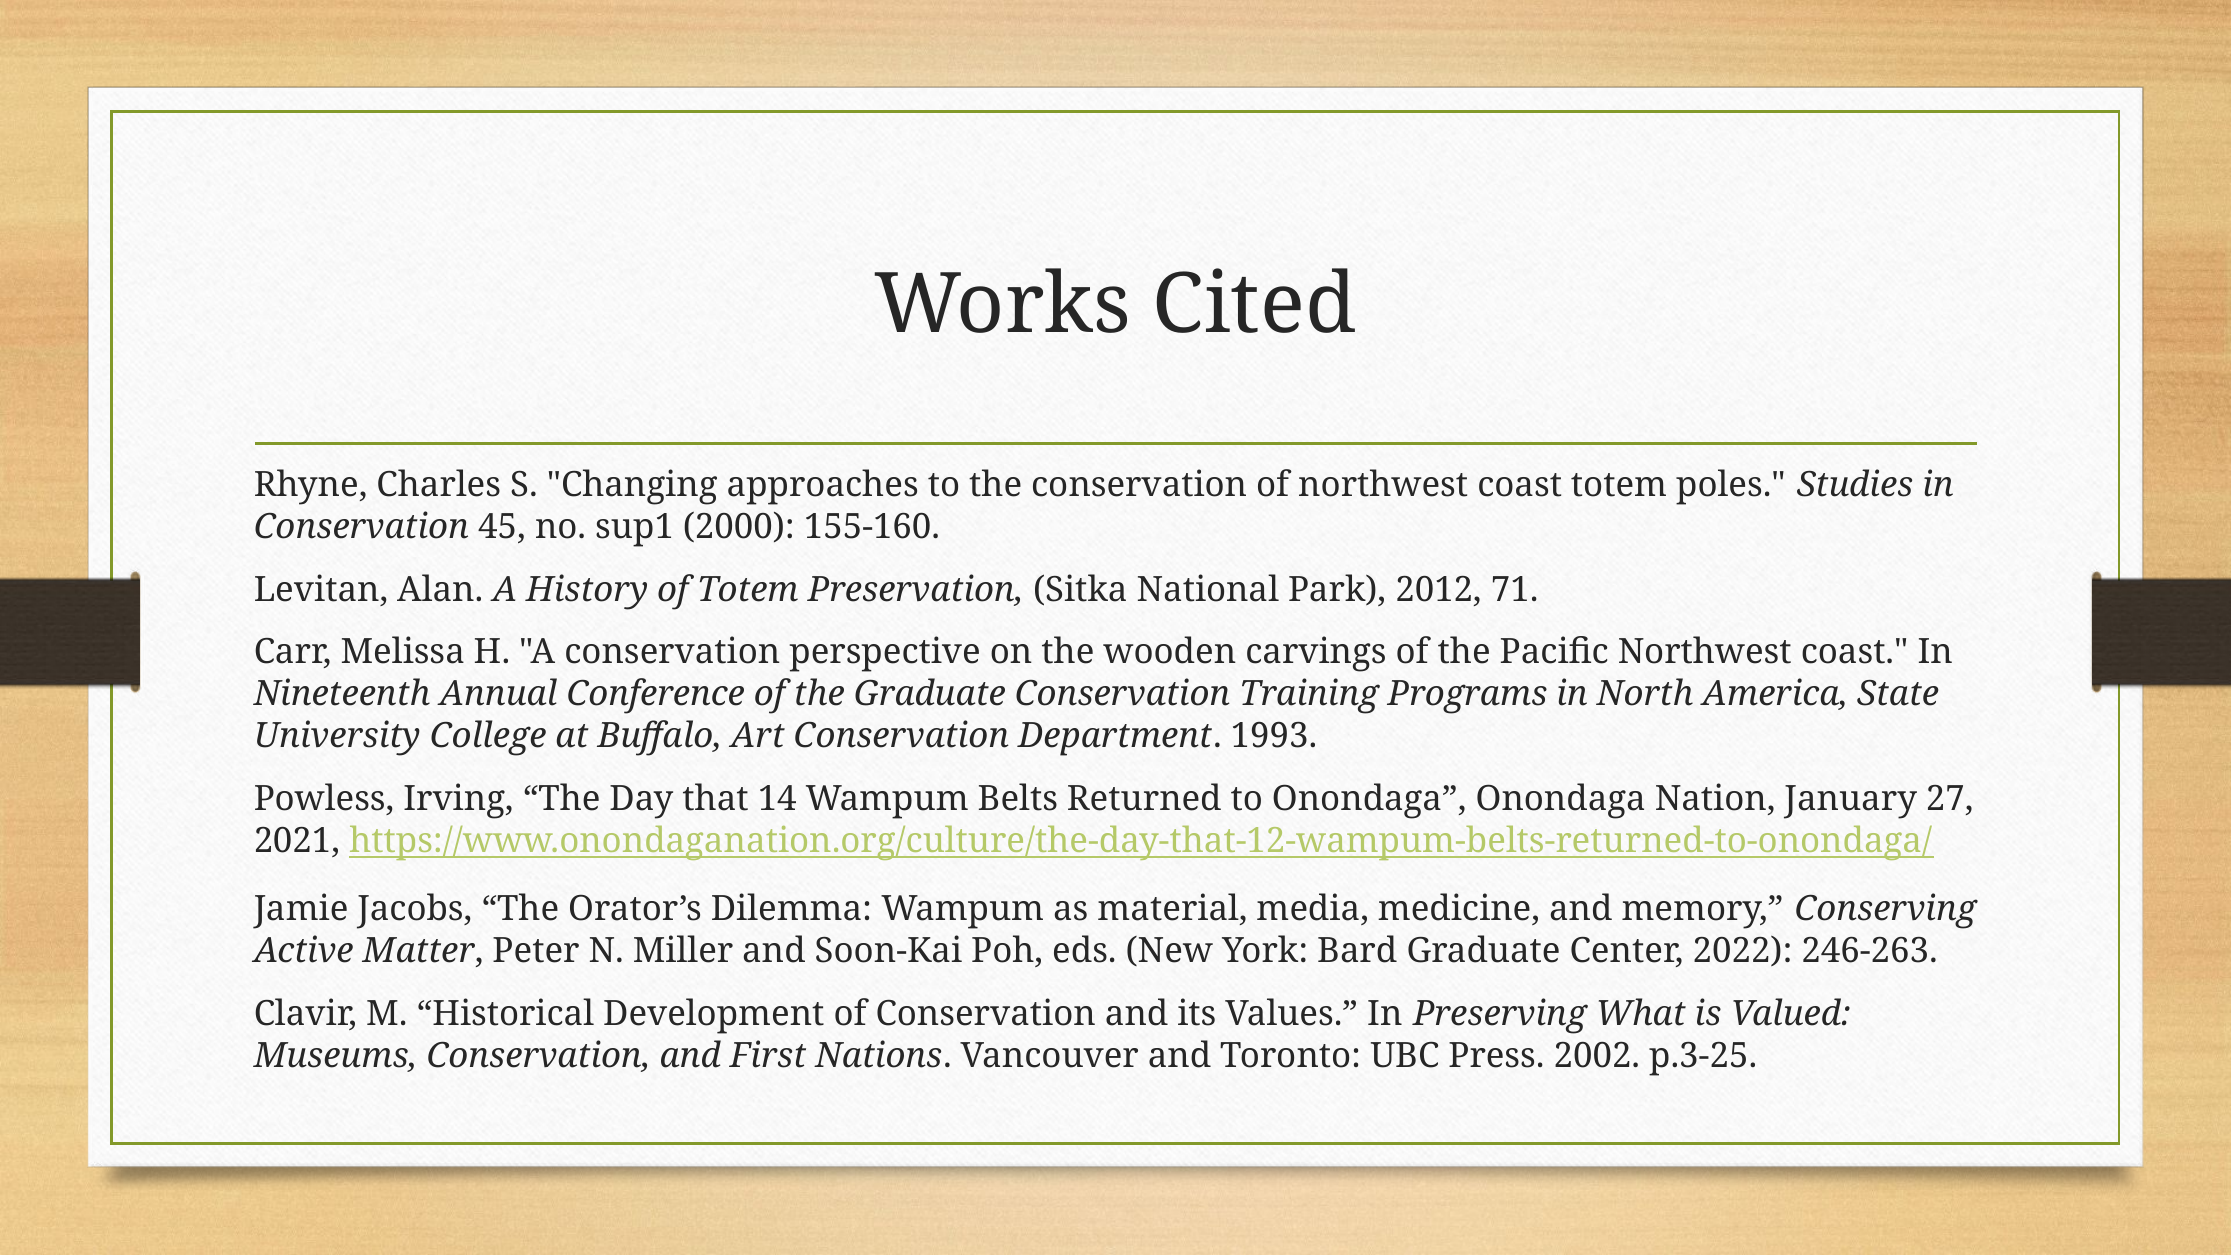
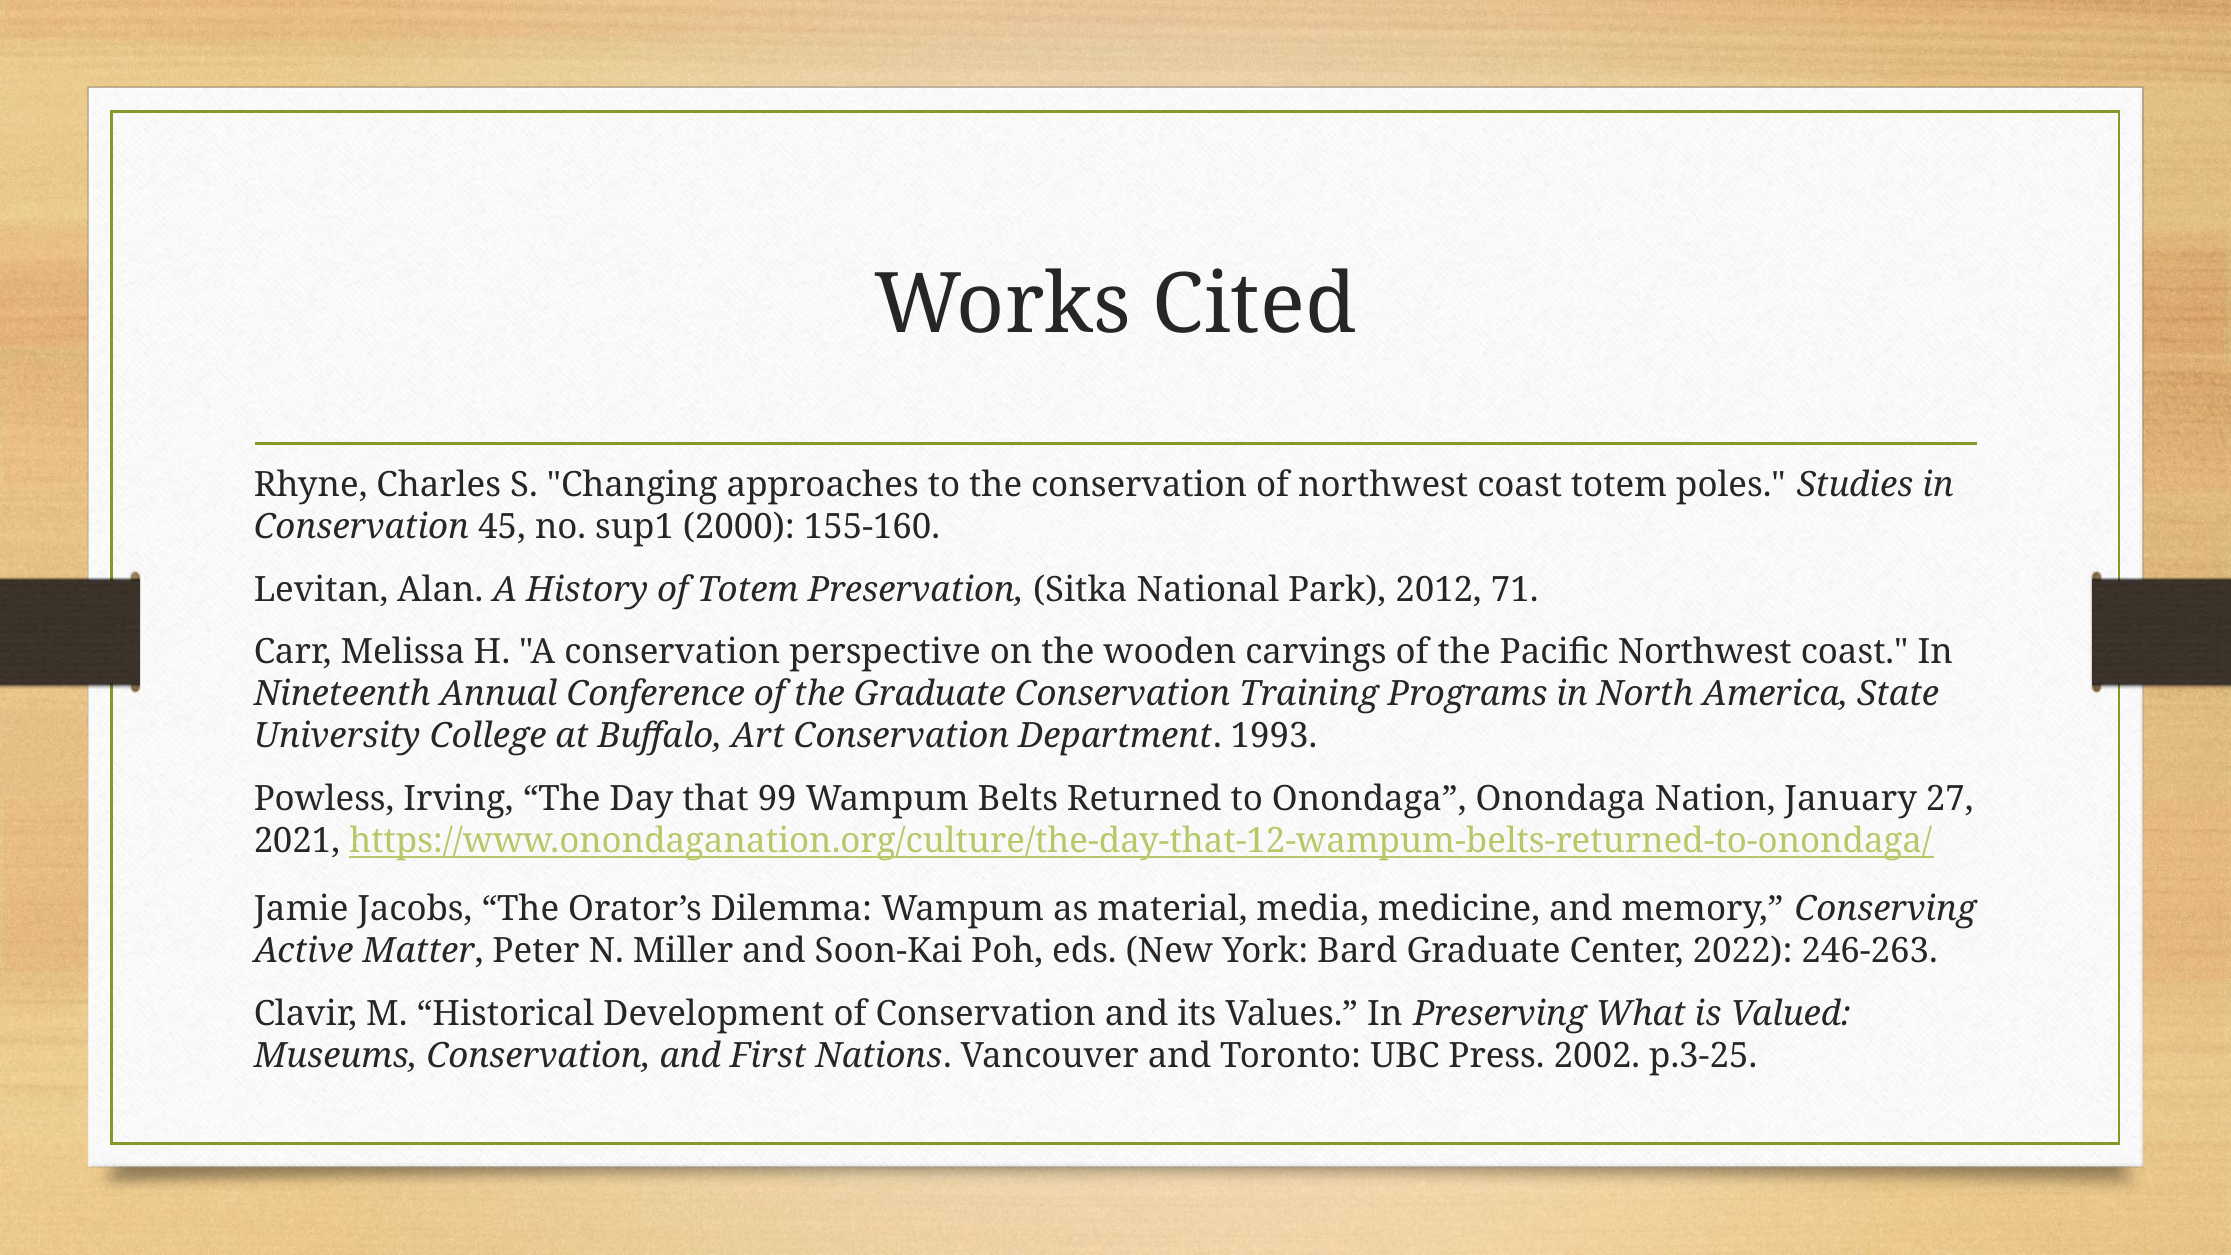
14: 14 -> 99
